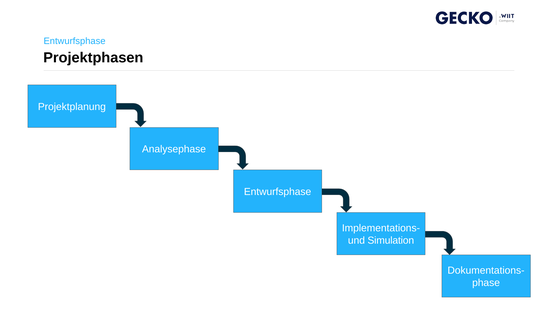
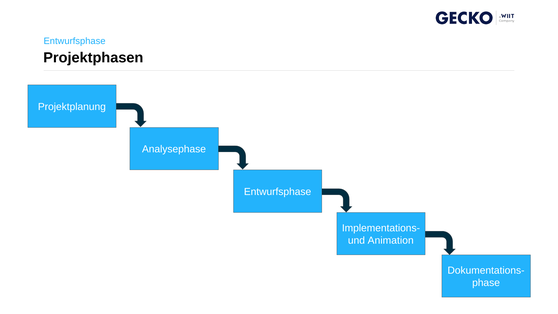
Simulation: Simulation -> Animation
